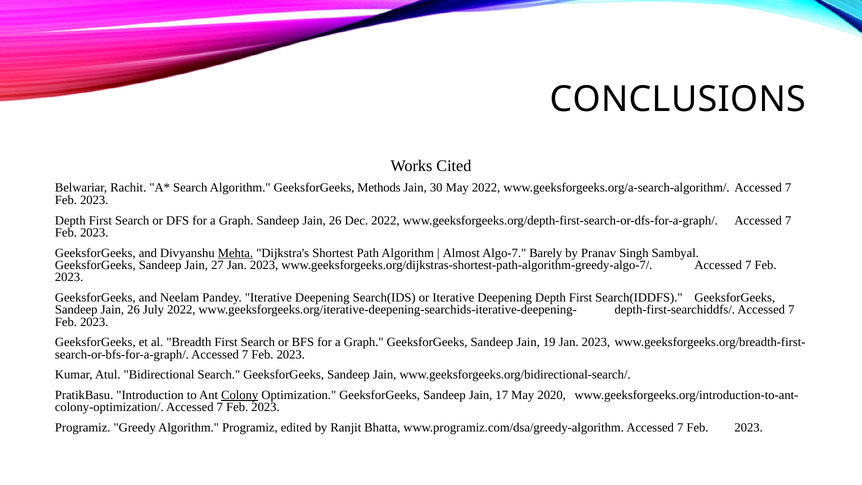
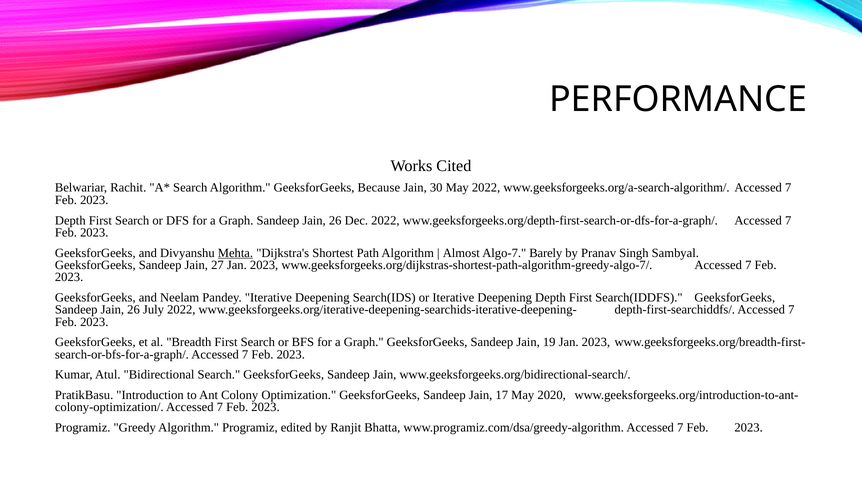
CONCLUSIONS: CONCLUSIONS -> PERFORMANCE
Methods: Methods -> Because
Colony underline: present -> none
